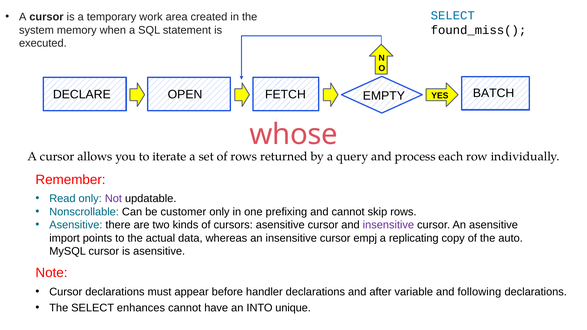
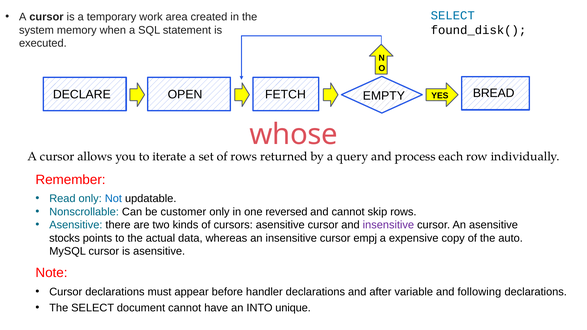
found_miss(: found_miss( -> found_disk(
BATCH: BATCH -> BREAD
Not colour: purple -> blue
prefixing: prefixing -> reversed
import: import -> stocks
replicating: replicating -> expensive
enhances: enhances -> document
